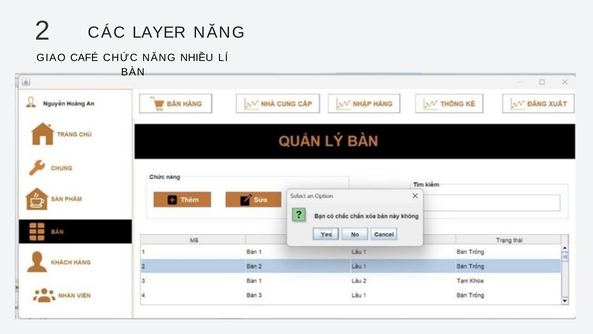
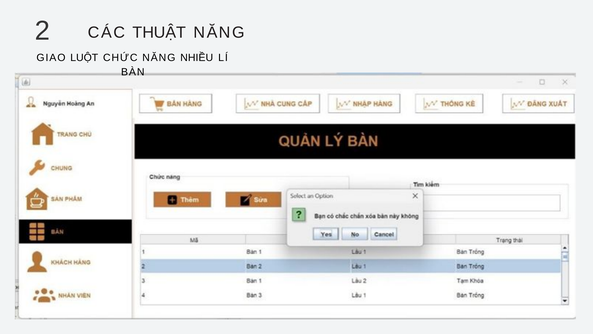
LAYER: LAYER -> THUẬT
CAFÉ: CAFÉ -> LUỘT
